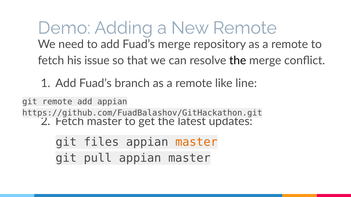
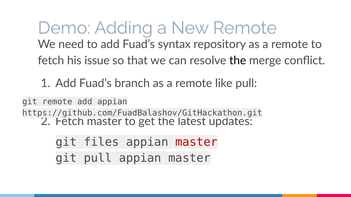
Fuad’s merge: merge -> syntax
like line: line -> pull
master at (196, 142) colour: orange -> red
